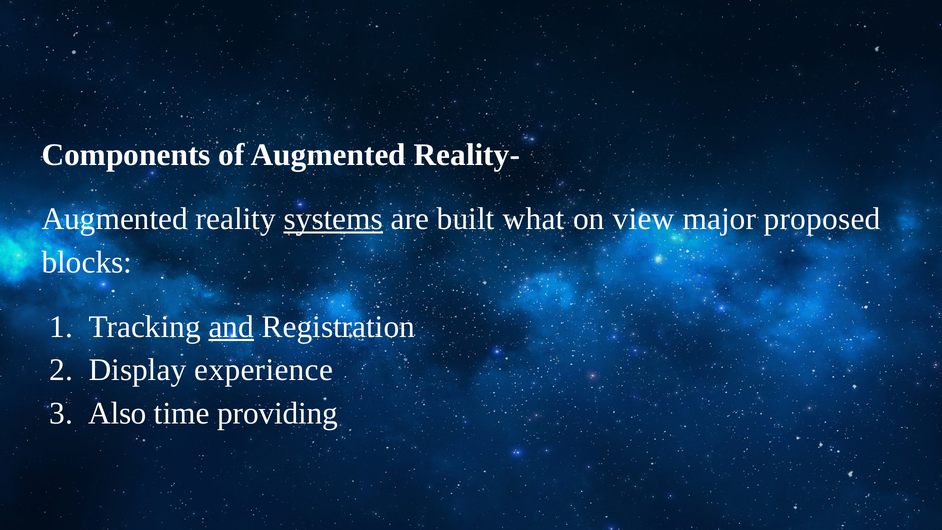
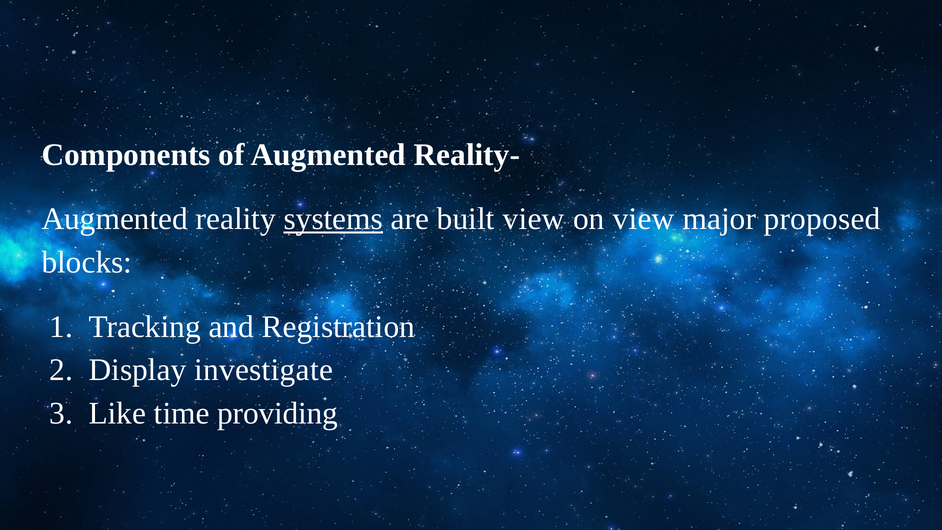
built what: what -> view
and underline: present -> none
experience: experience -> investigate
Also: Also -> Like
